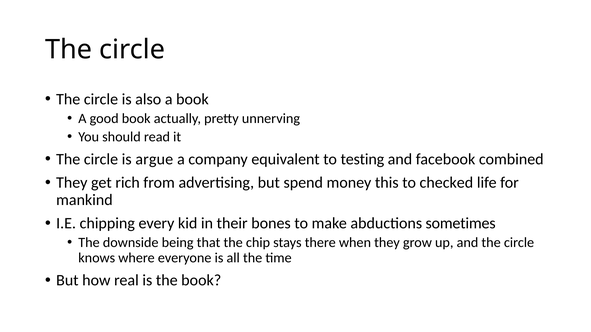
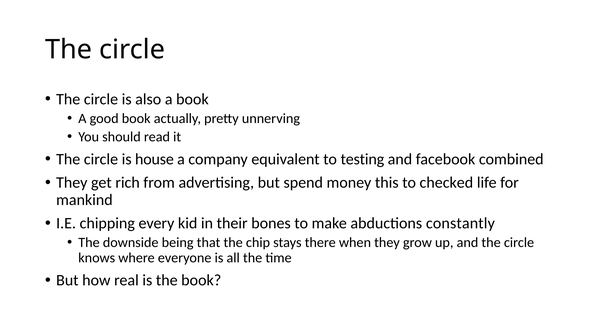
argue: argue -> house
sometimes: sometimes -> constantly
